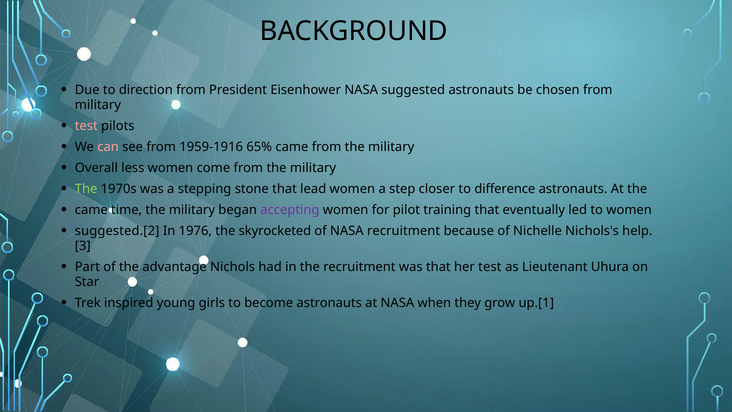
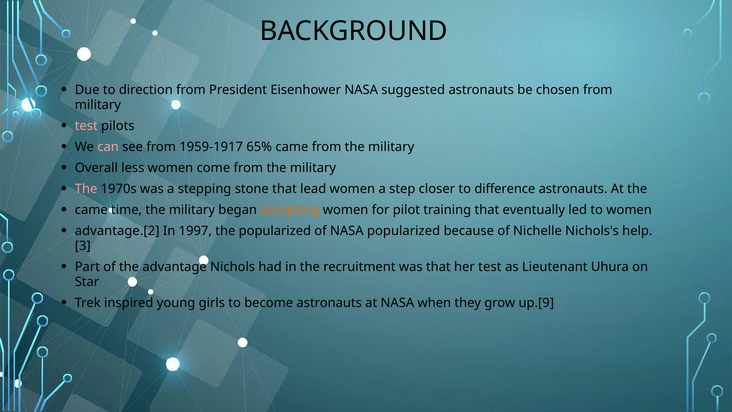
1959-1916: 1959-1916 -> 1959-1917
The at (86, 189) colour: light green -> pink
accepting colour: purple -> orange
suggested.[2: suggested.[2 -> advantage.[2
1976: 1976 -> 1997
the skyrocketed: skyrocketed -> popularized
NASA recruitment: recruitment -> popularized
up.[1: up.[1 -> up.[9
